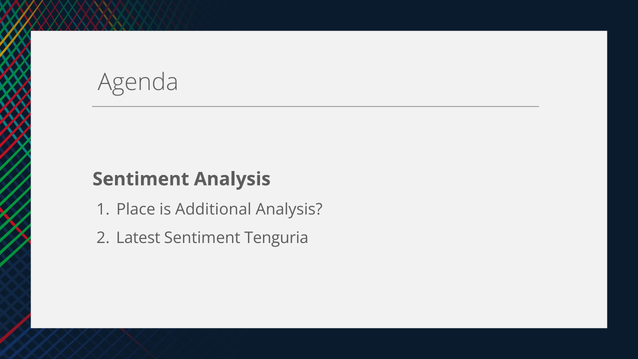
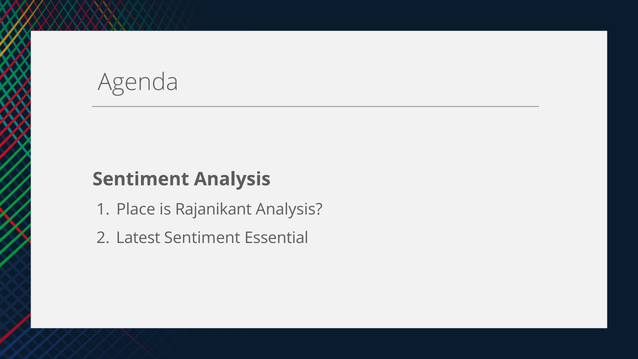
Additional: Additional -> Rajanikant
Tenguria: Tenguria -> Essential
